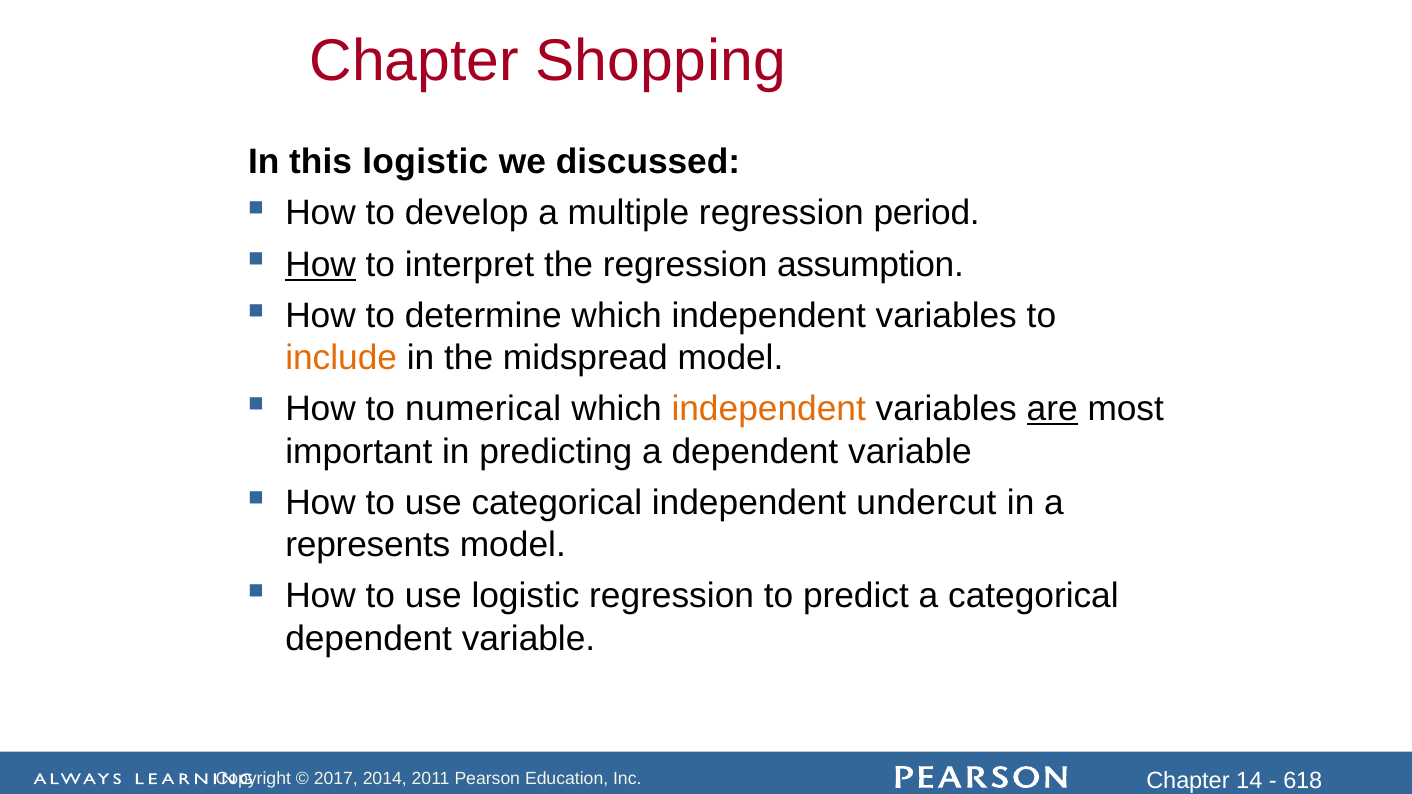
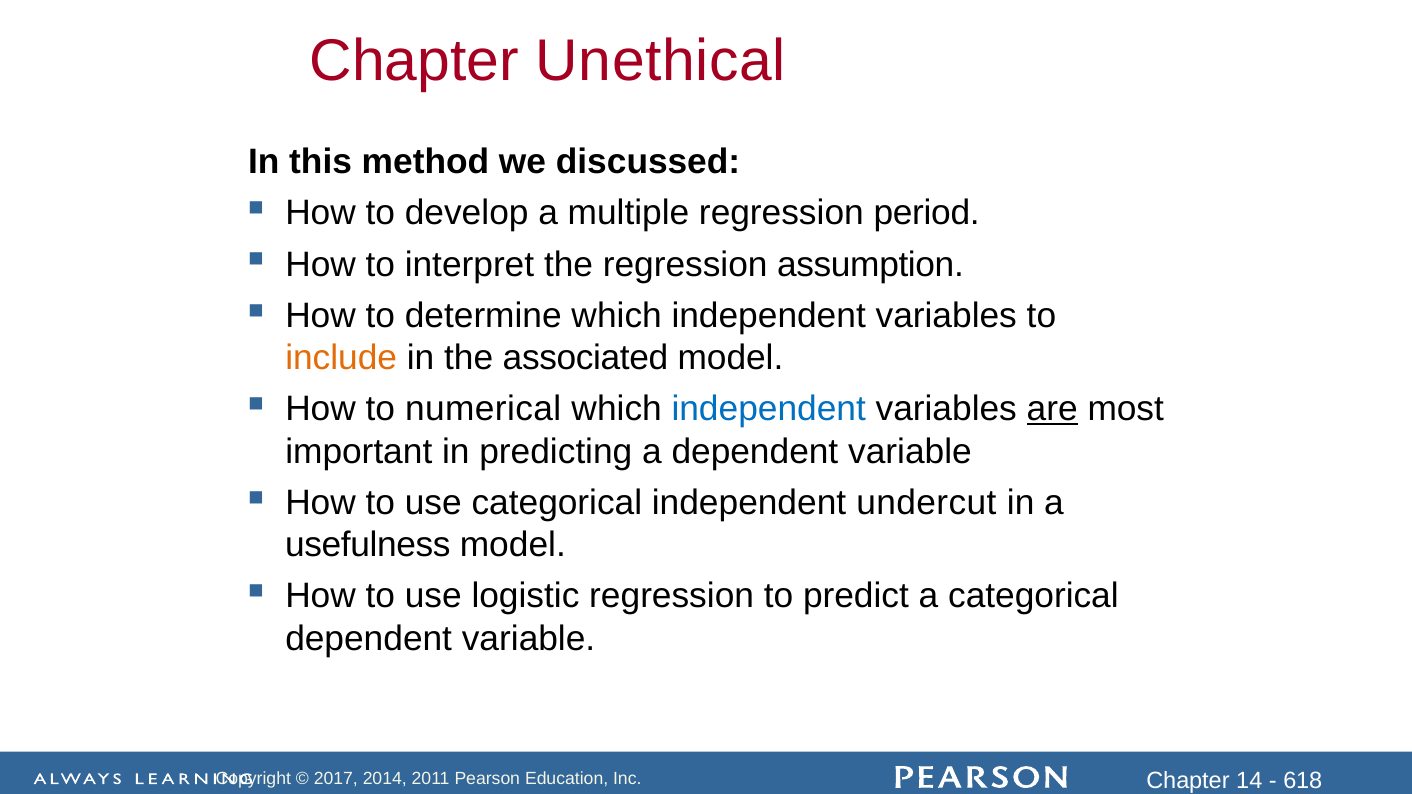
Shopping: Shopping -> Unethical
this logistic: logistic -> method
How at (321, 264) underline: present -> none
midspread: midspread -> associated
independent at (769, 409) colour: orange -> blue
represents: represents -> usefulness
